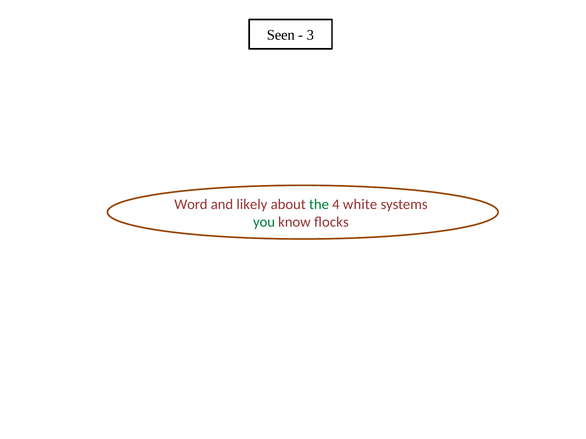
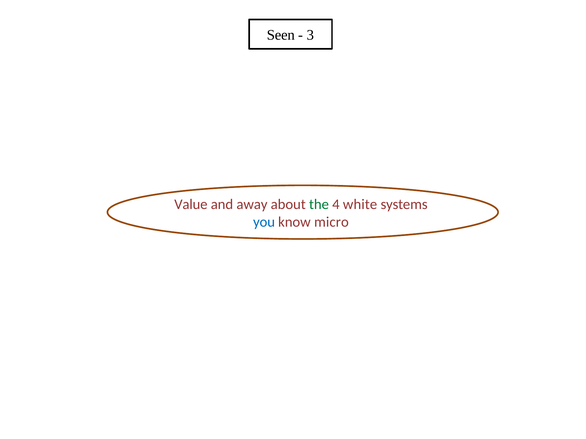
Word: Word -> Value
likely: likely -> away
you colour: green -> blue
ﬂocks: ﬂocks -> micro
